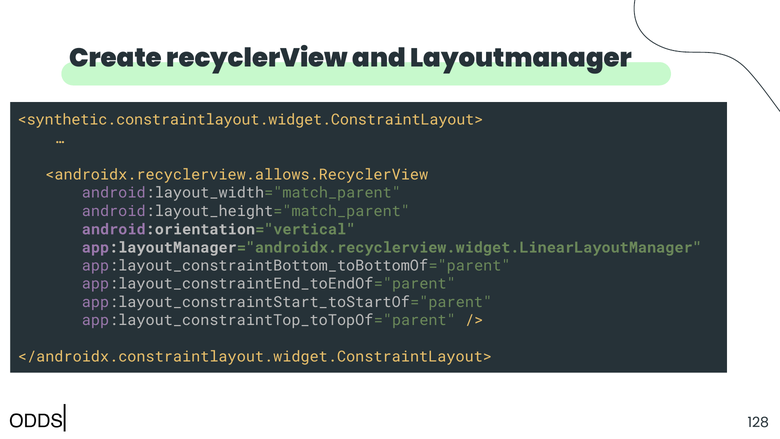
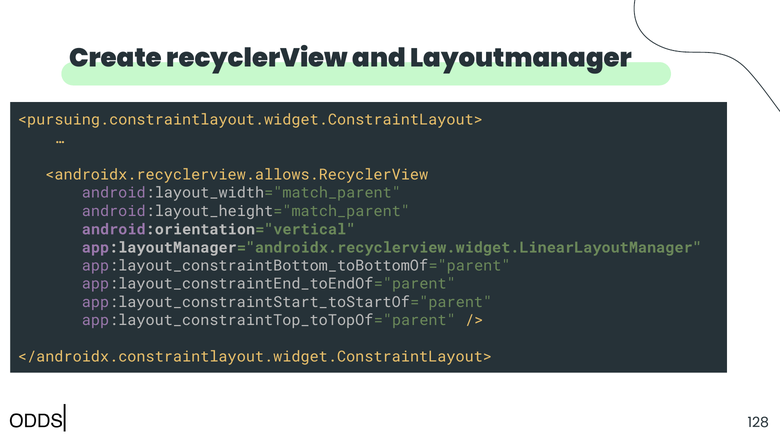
<synthetic.constraintlayout.widget.ConstraintLayout>: <synthetic.constraintlayout.widget.ConstraintLayout> -> <pursuing.constraintlayout.widget.ConstraintLayout>
